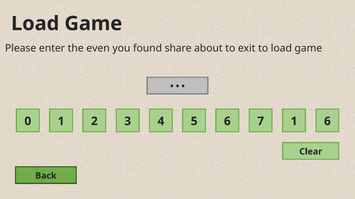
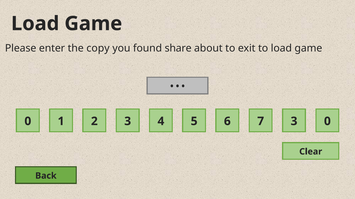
even: even -> copy
7 1: 1 -> 3
0 6: 6 -> 0
